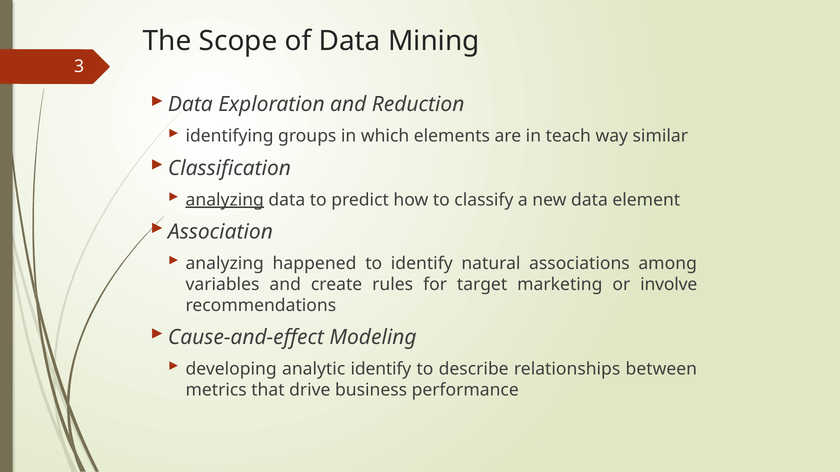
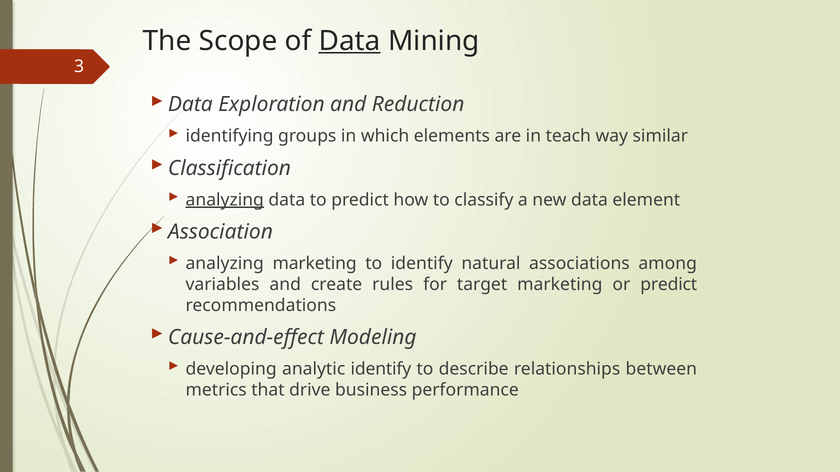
Data at (350, 41) underline: none -> present
analyzing happened: happened -> marketing
or involve: involve -> predict
